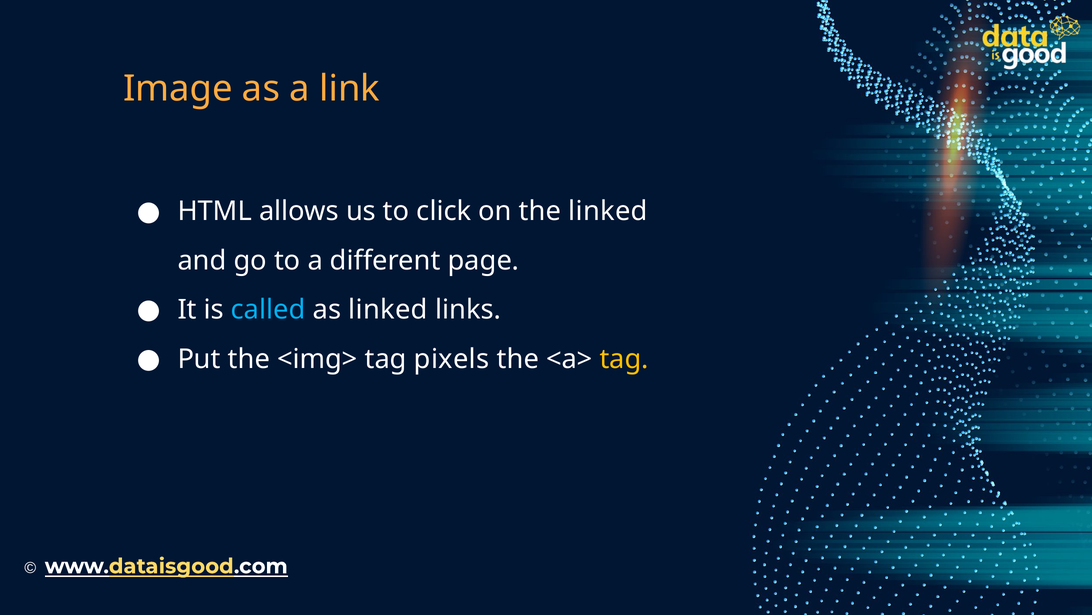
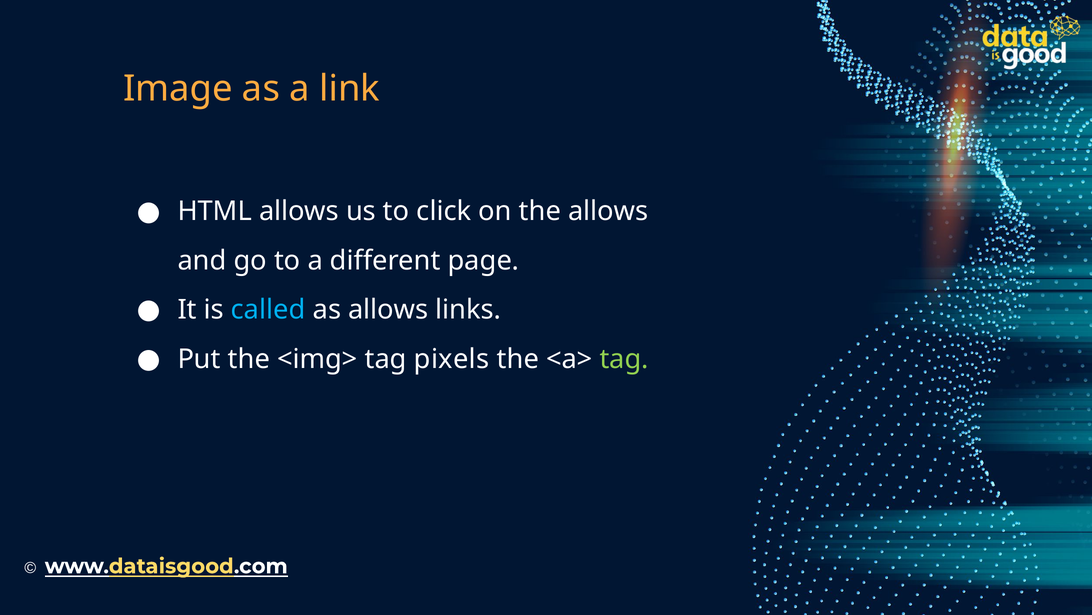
the linked: linked -> allows
as linked: linked -> allows
tag at (624, 359) colour: yellow -> light green
